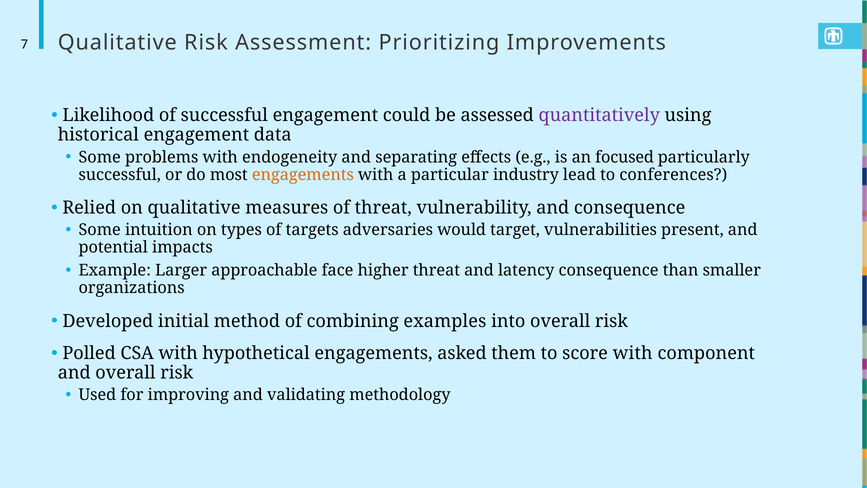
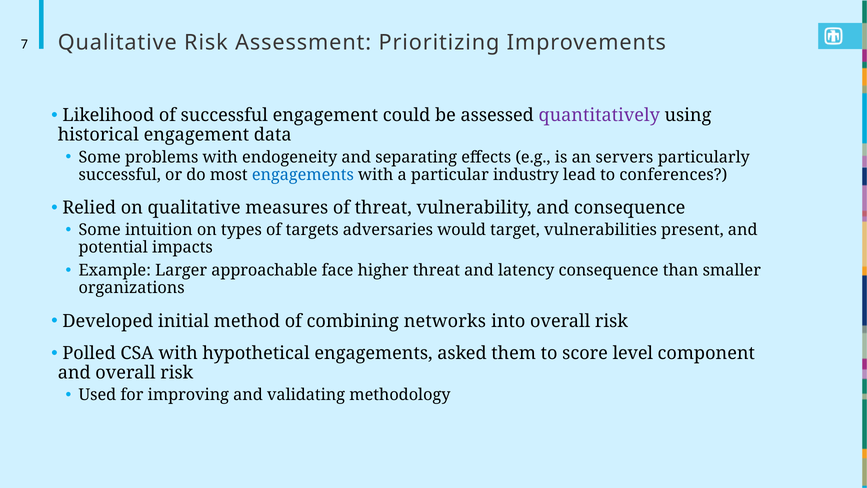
focused: focused -> servers
engagements at (303, 175) colour: orange -> blue
examples: examples -> networks
score with: with -> level
